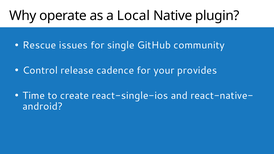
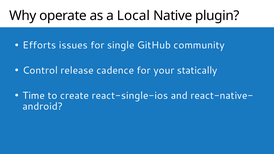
Rescue: Rescue -> Efforts
provides: provides -> statically
